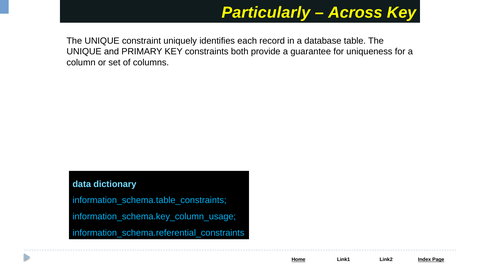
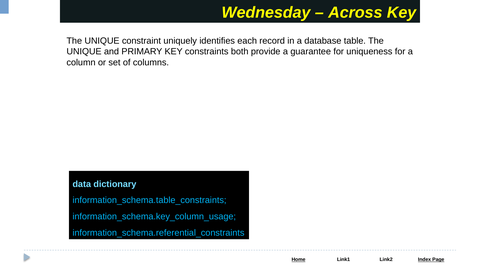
Particularly: Particularly -> Wednesday
